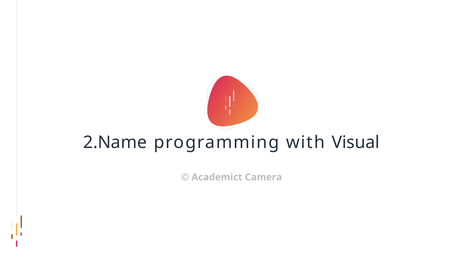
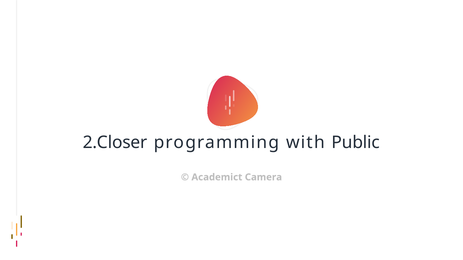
2.Name: 2.Name -> 2.Closer
Visual: Visual -> Public
